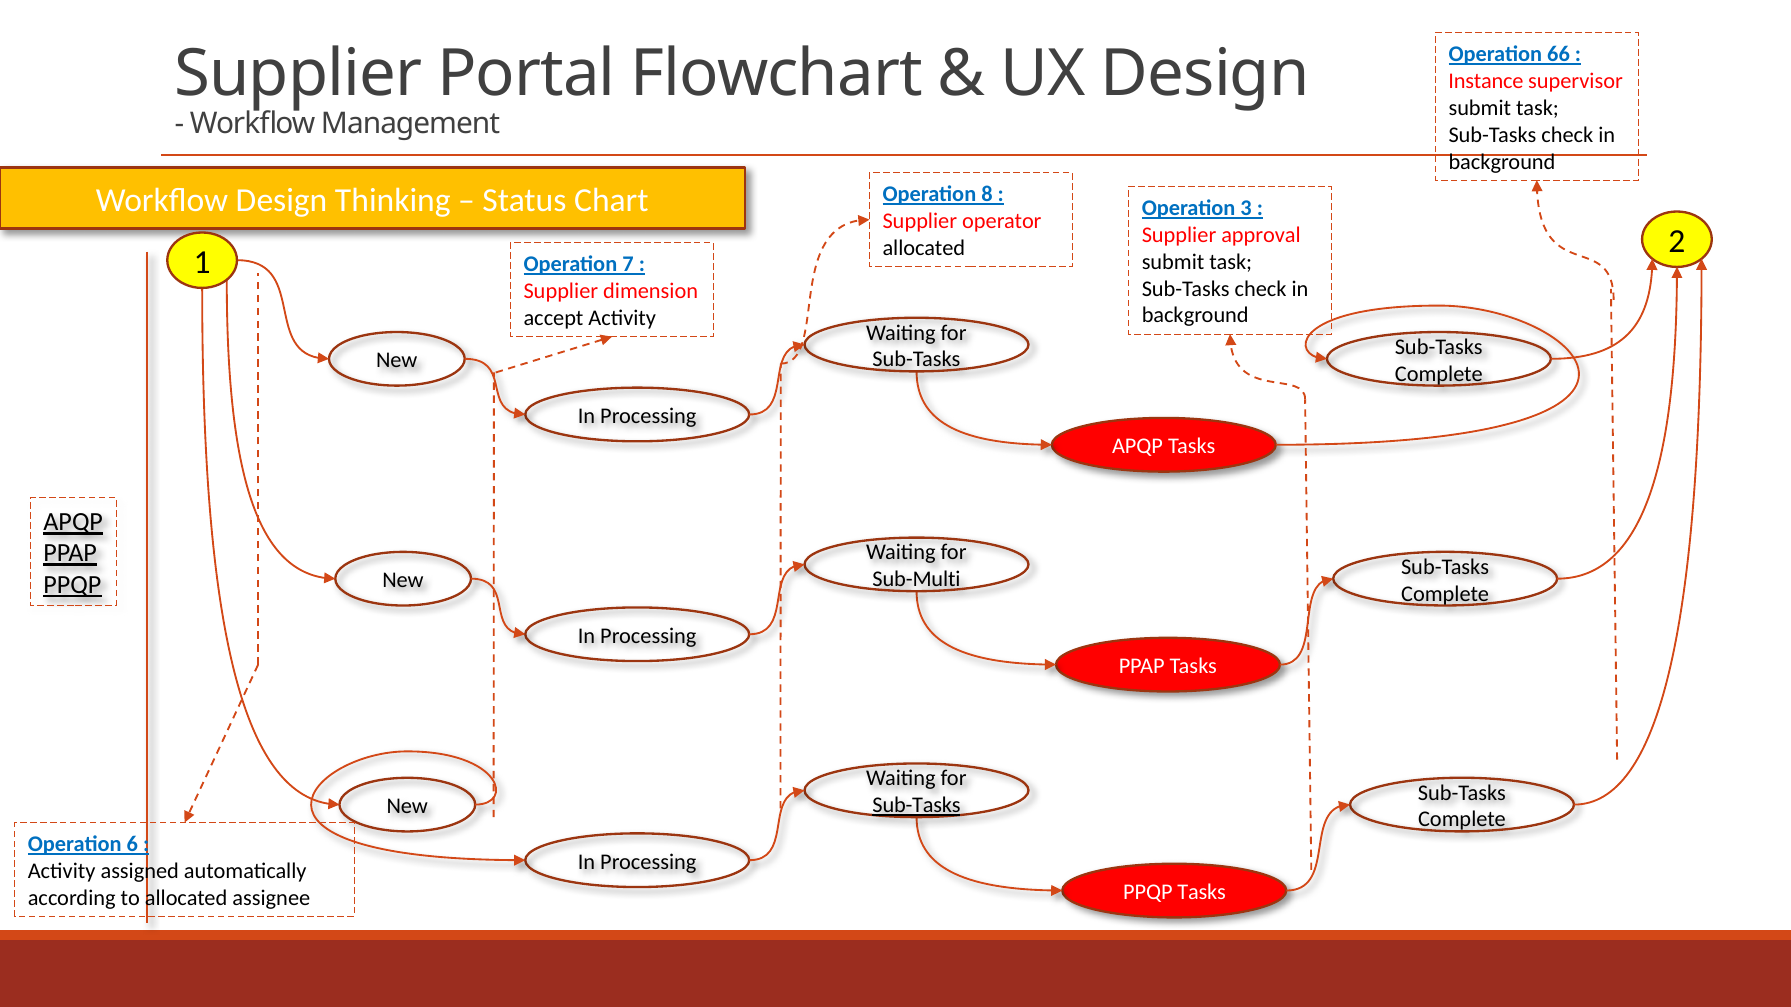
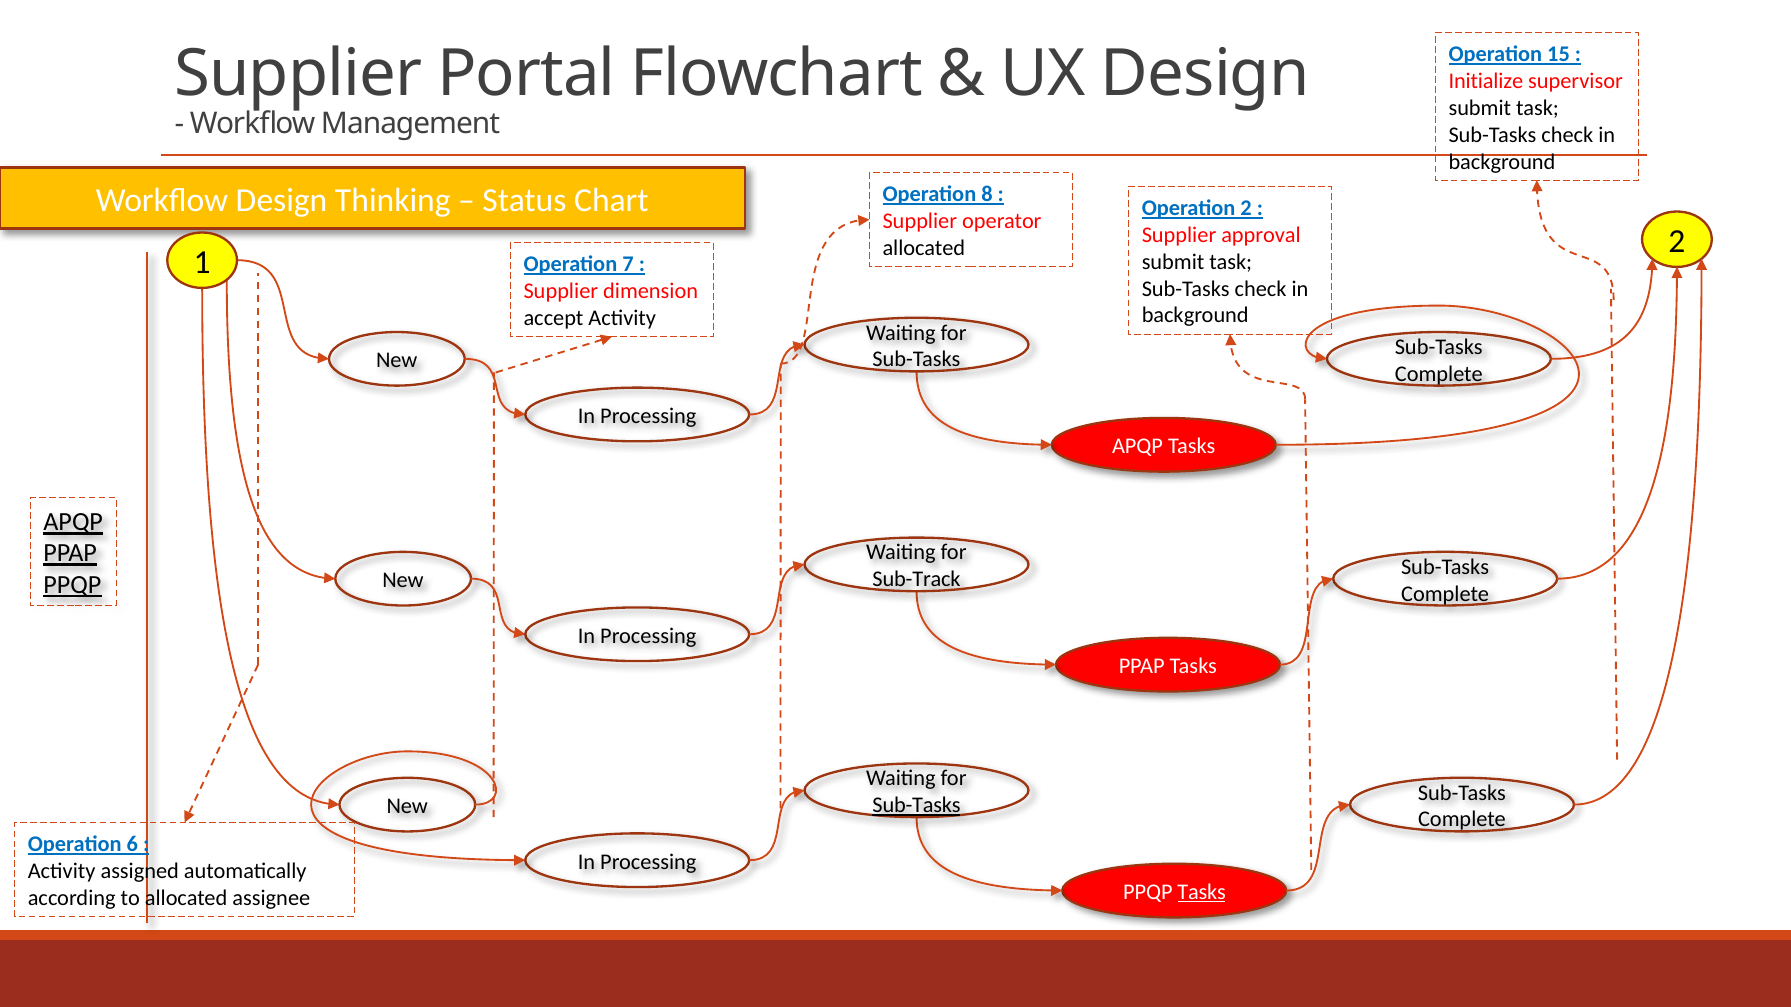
66: 66 -> 15
Instance: Instance -> Initialize
Operation 3: 3 -> 2
Sub-Multi: Sub-Multi -> Sub-Track
Tasks at (1202, 892) underline: none -> present
